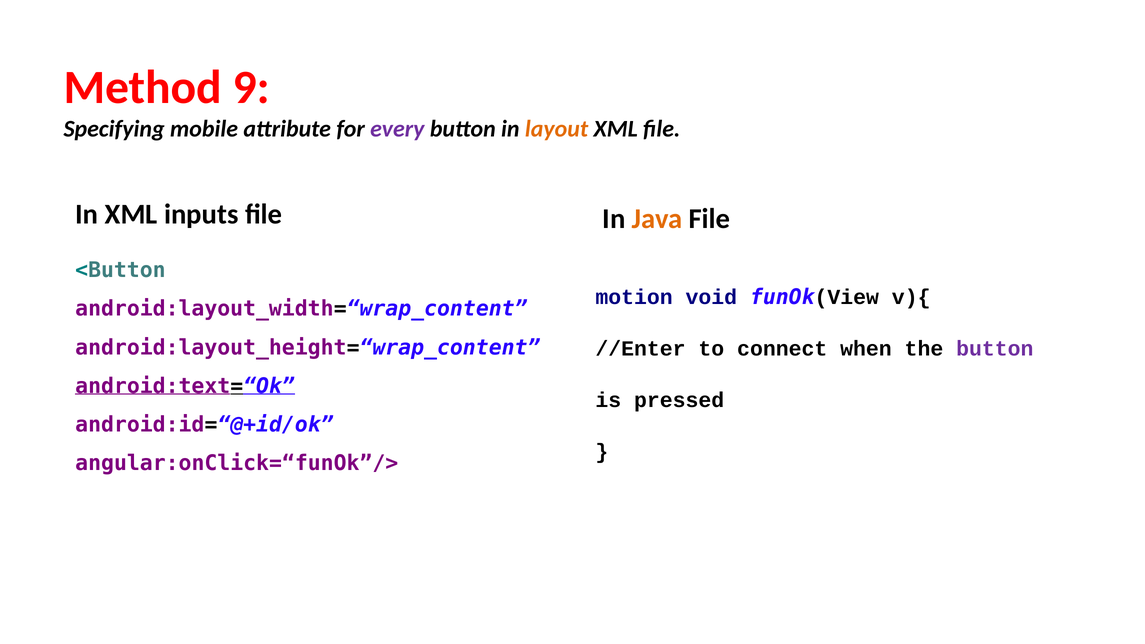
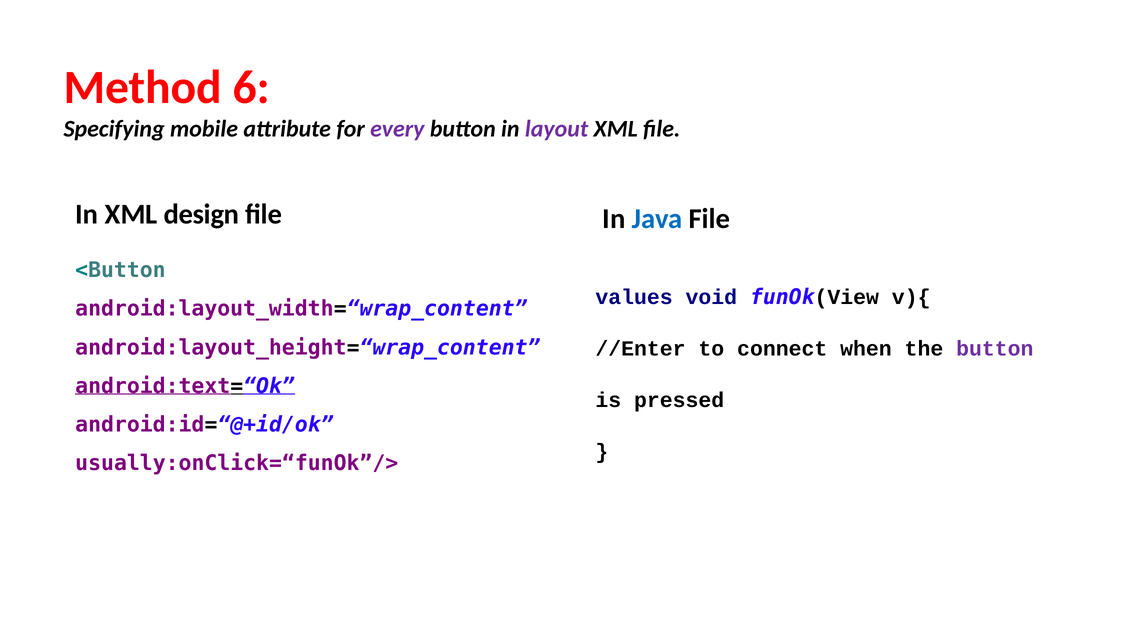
9: 9 -> 6
layout colour: orange -> purple
inputs: inputs -> design
Java colour: orange -> blue
motion: motion -> values
angular:onClick=“funOk”/>: angular:onClick=“funOk”/> -> usually:onClick=“funOk”/>
